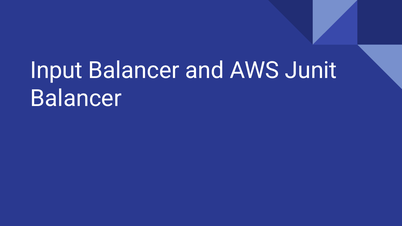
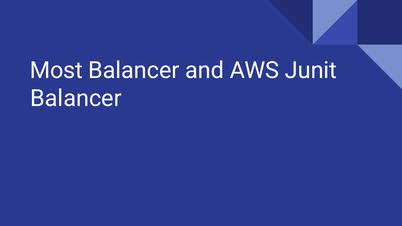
Input: Input -> Most
